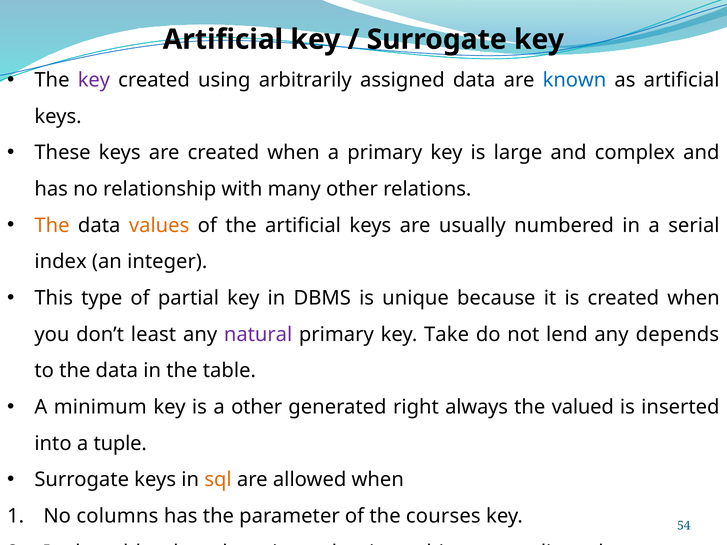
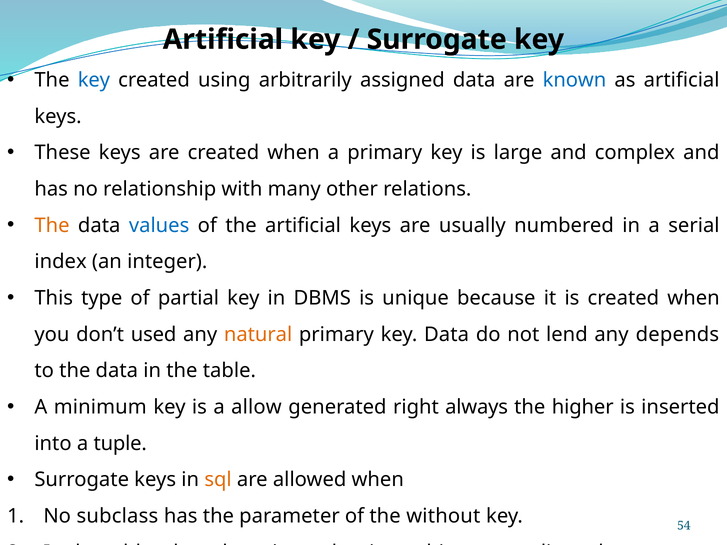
key at (94, 80) colour: purple -> blue
values colour: orange -> blue
least: least -> used
natural colour: purple -> orange
key Take: Take -> Data
a other: other -> allow
valued: valued -> higher
columns: columns -> subclass
courses: courses -> without
